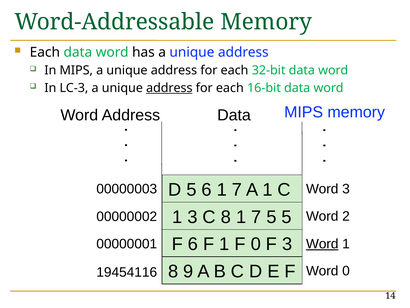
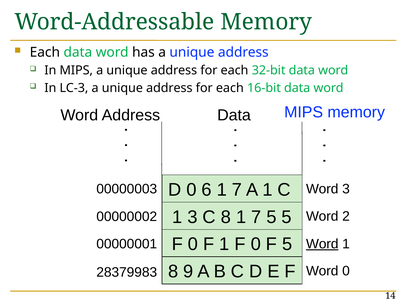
address at (169, 88) underline: present -> none
D 5: 5 -> 0
6 at (193, 244): 6 -> 0
F 3: 3 -> 5
19454116: 19454116 -> 28379983
